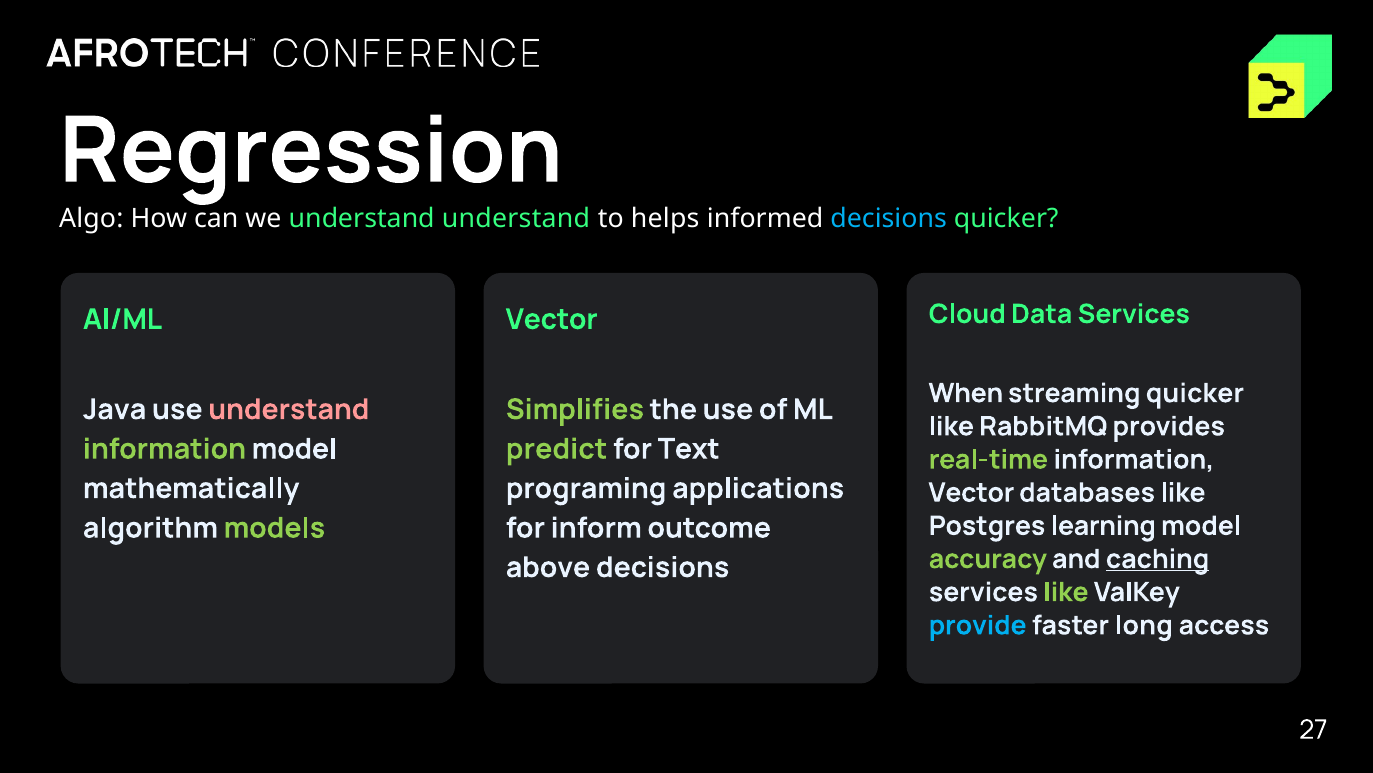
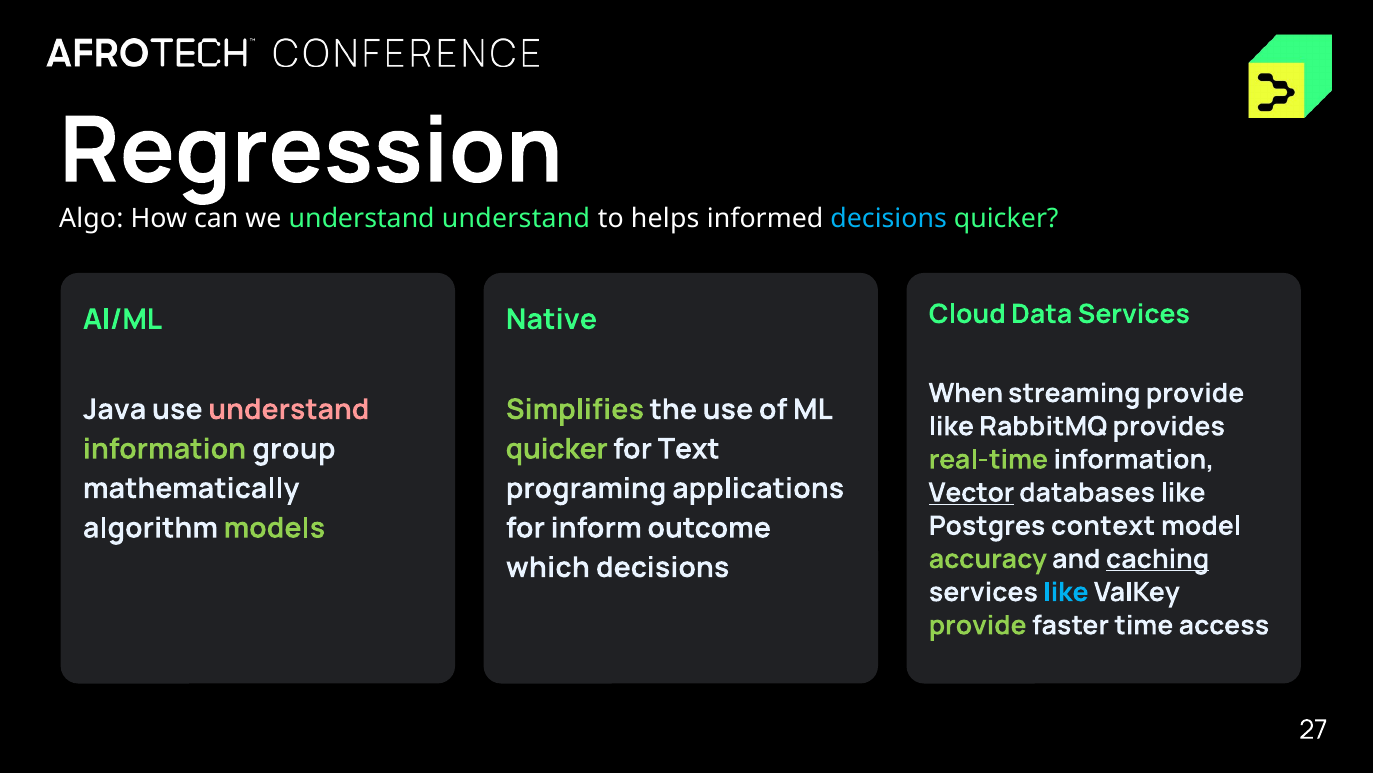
Vector at (552, 319): Vector -> Native
streaming quicker: quicker -> provide
information model: model -> group
predict at (557, 449): predict -> quicker
Vector at (971, 492) underline: none -> present
learning: learning -> context
above: above -> which
like at (1066, 592) colour: light green -> light blue
provide at (978, 625) colour: light blue -> light green
long: long -> time
